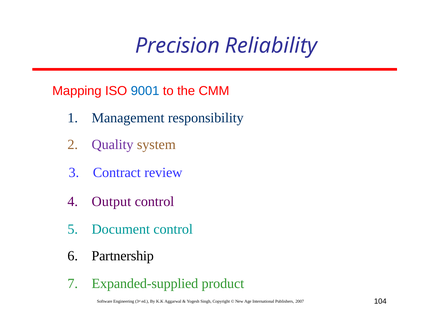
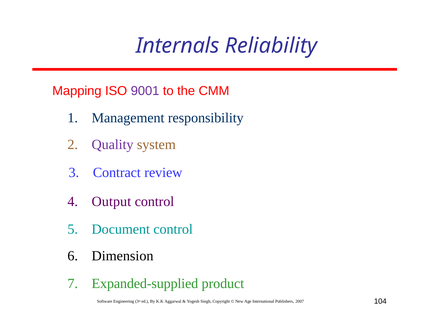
Precision: Precision -> Internals
9001 colour: blue -> purple
Partnership: Partnership -> Dimension
